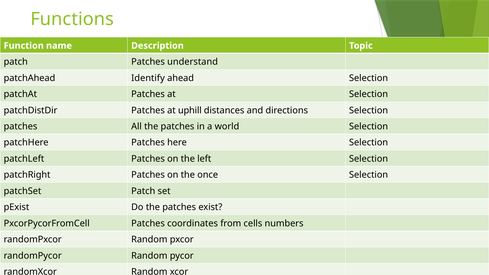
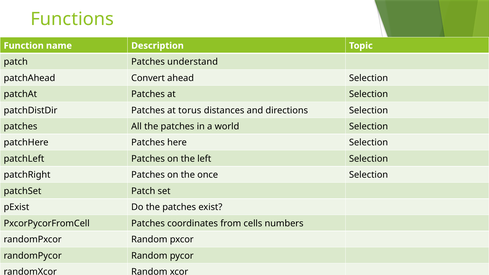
Identify: Identify -> Convert
uphill: uphill -> torus
